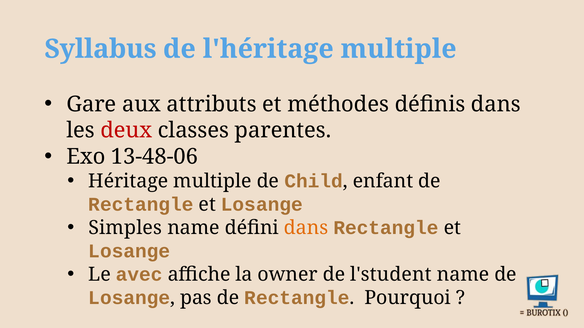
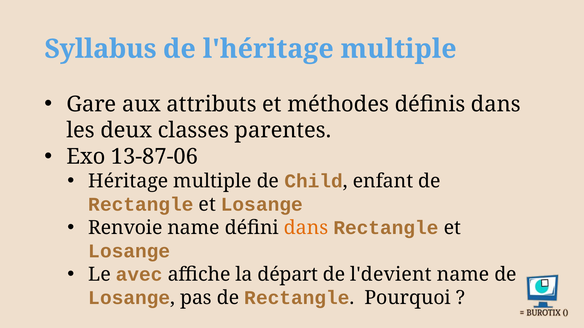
deux colour: red -> black
13-48-06: 13-48-06 -> 13-87-06
Simples: Simples -> Renvoie
owner: owner -> départ
l'student: l'student -> l'devient
